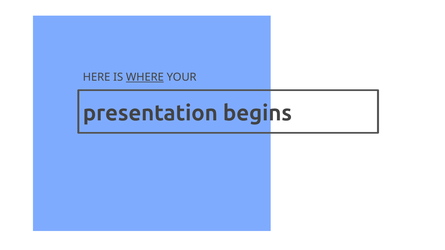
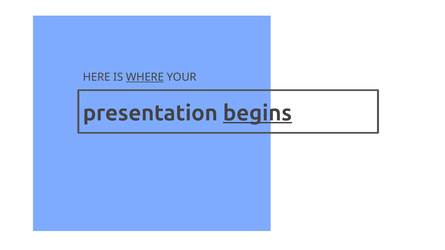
begins underline: none -> present
